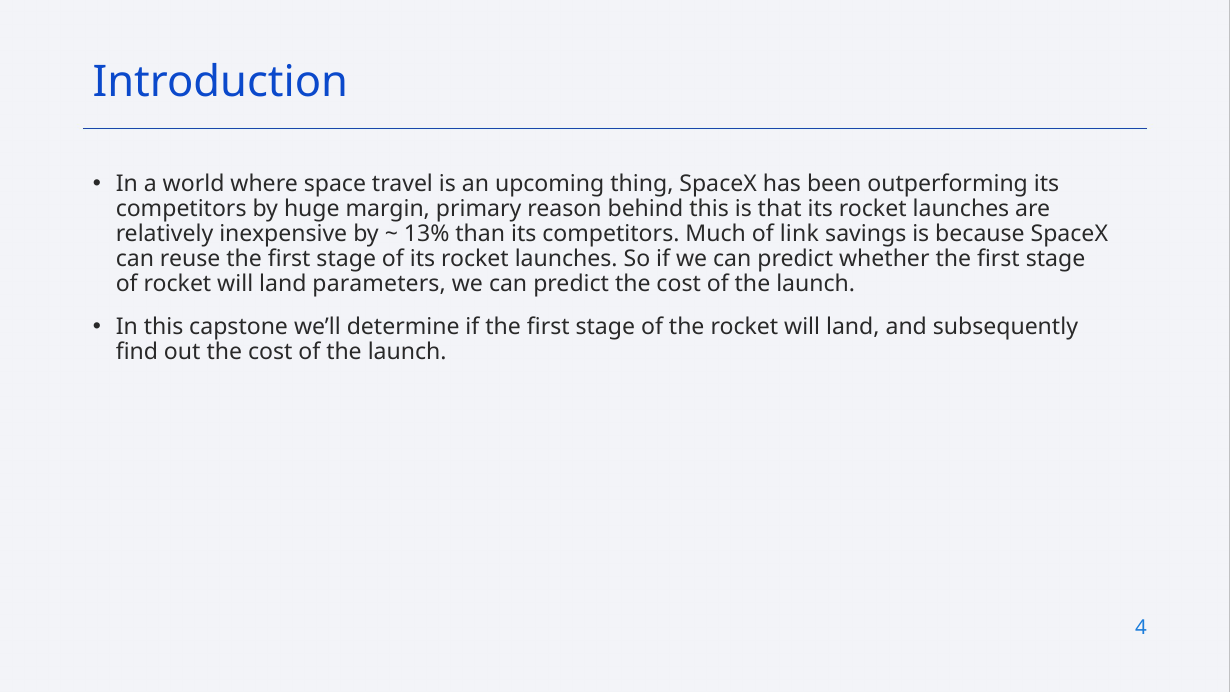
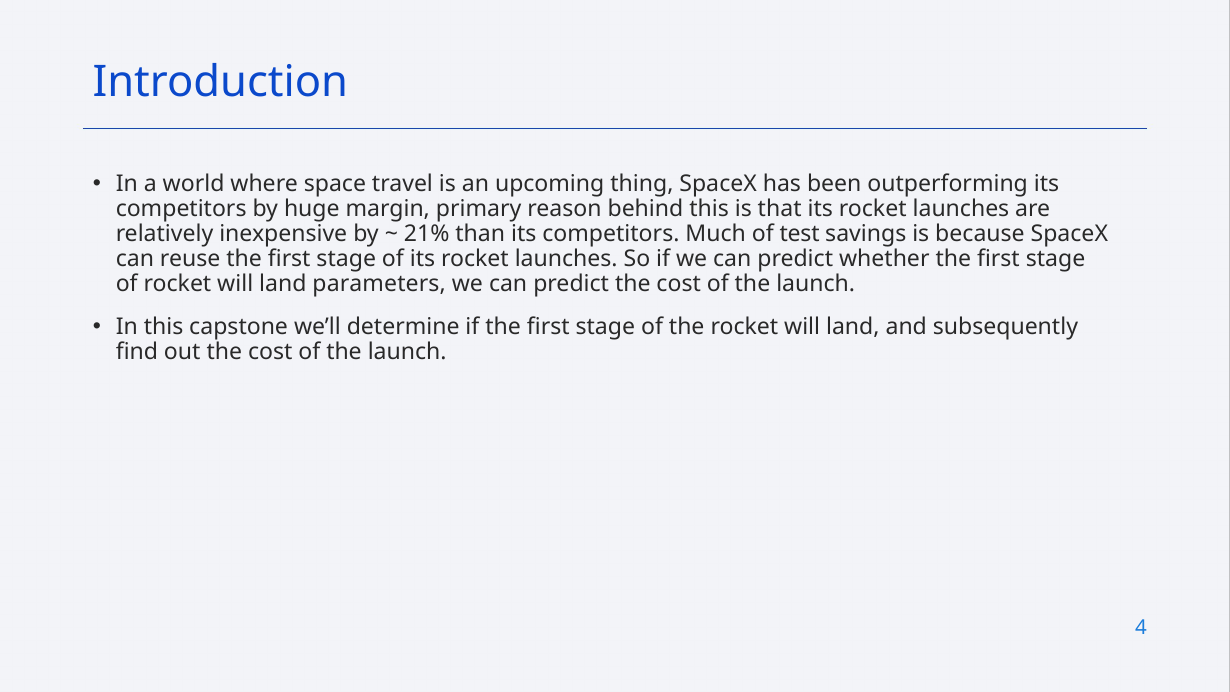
13%: 13% -> 21%
link: link -> test
